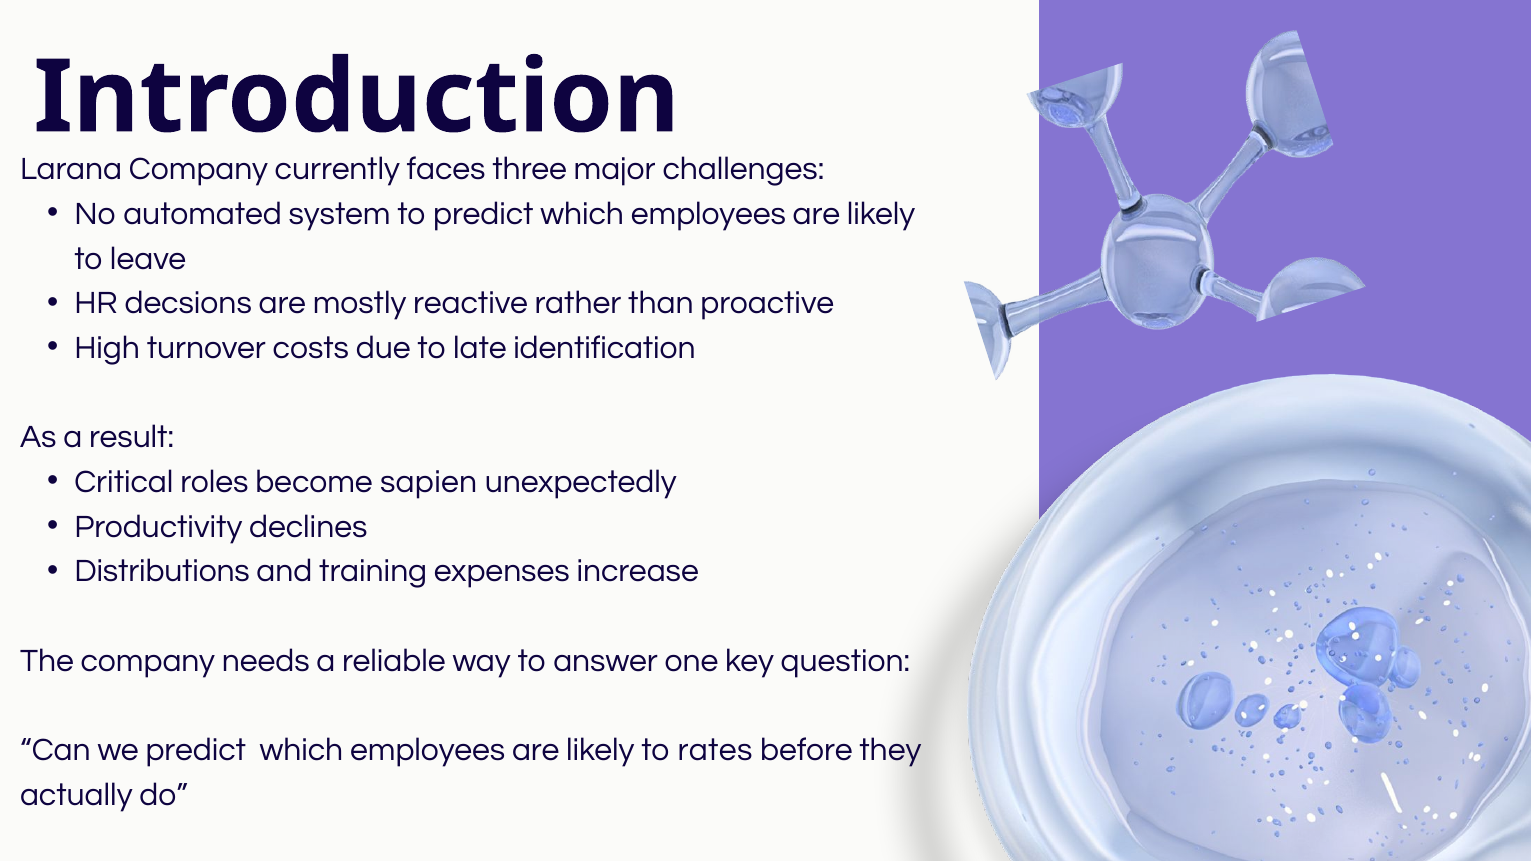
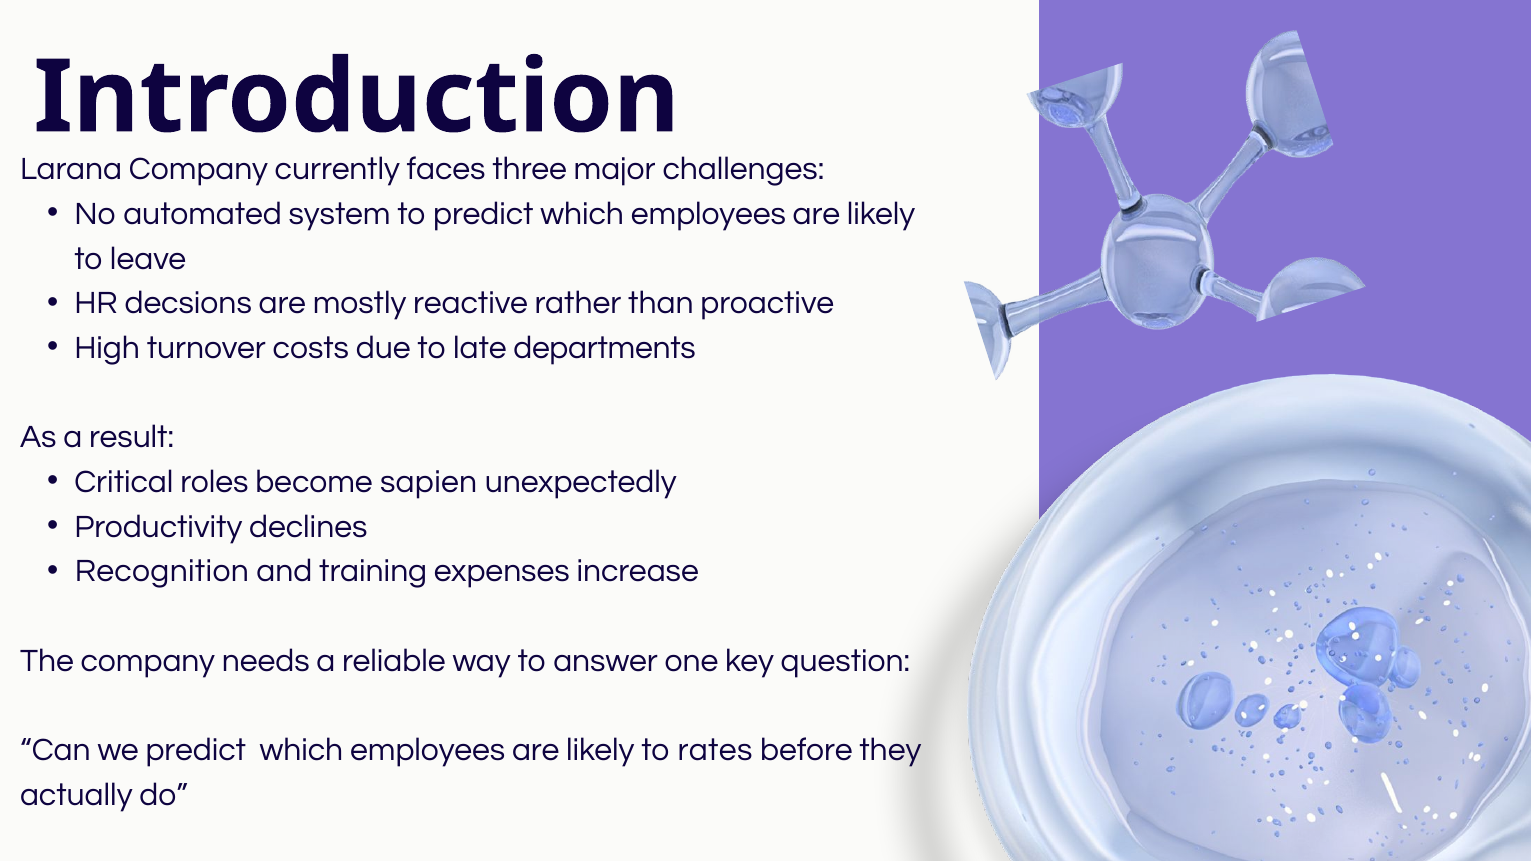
identification: identification -> departments
Distributions: Distributions -> Recognition
